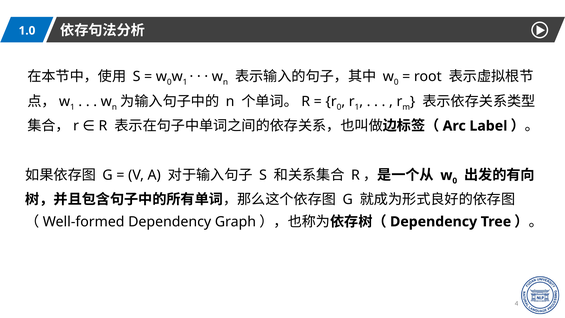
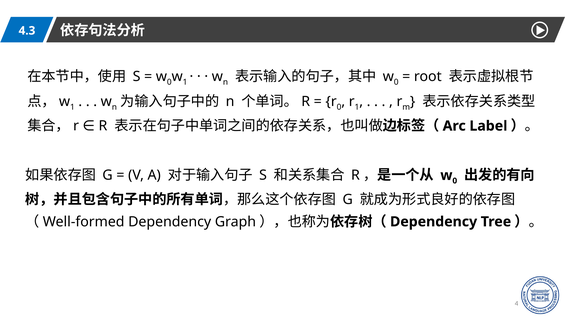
1.0: 1.0 -> 4.3
